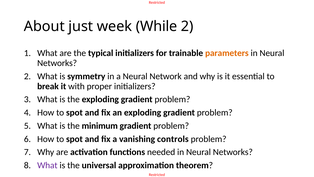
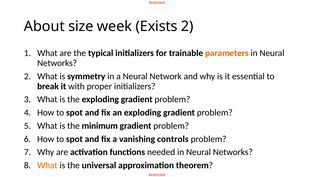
just: just -> size
While: While -> Exists
What at (47, 165) colour: purple -> orange
